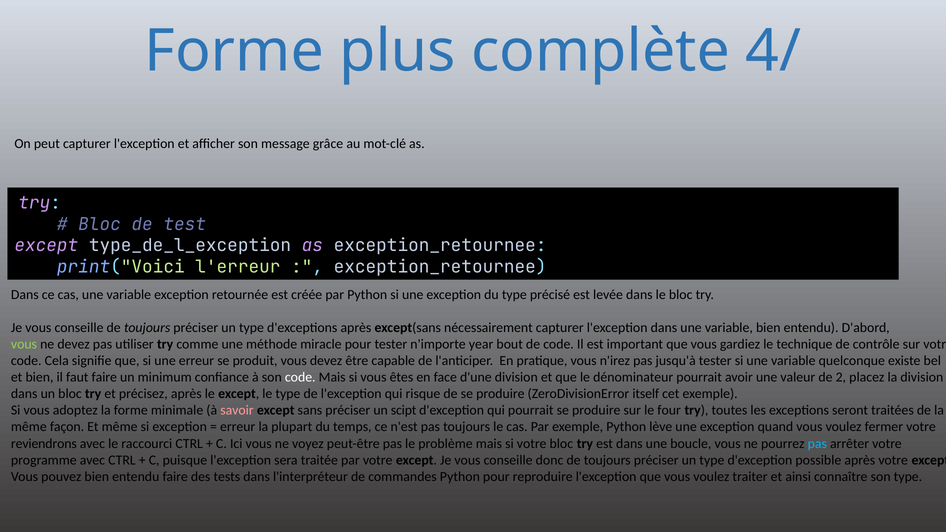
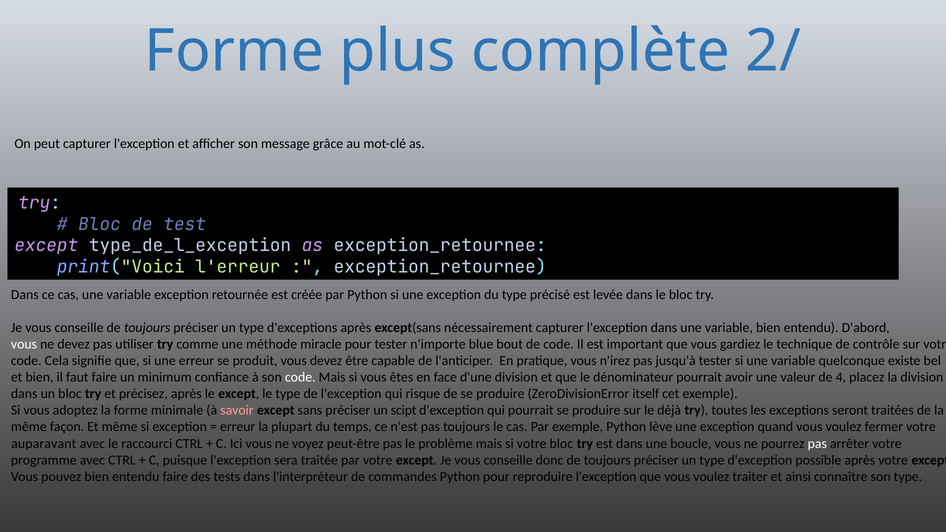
4/: 4/ -> 2/
vous at (24, 344) colour: light green -> white
year: year -> blue
2: 2 -> 4
four: four -> déjà
reviendrons: reviendrons -> auparavant
pas at (817, 444) colour: light blue -> white
